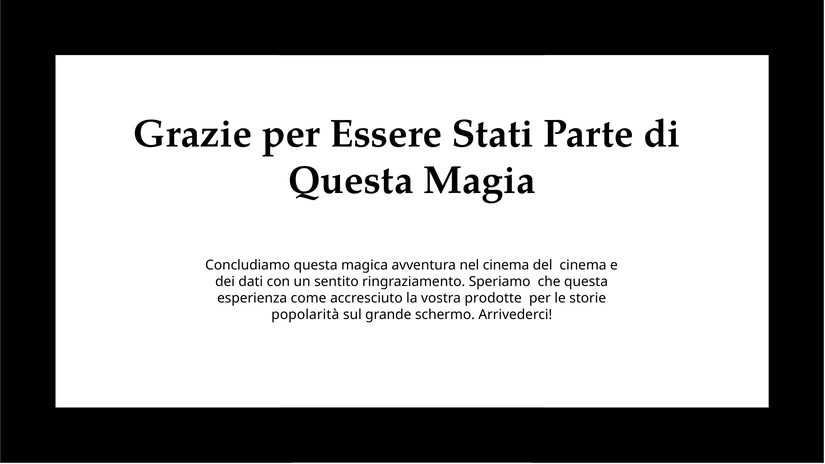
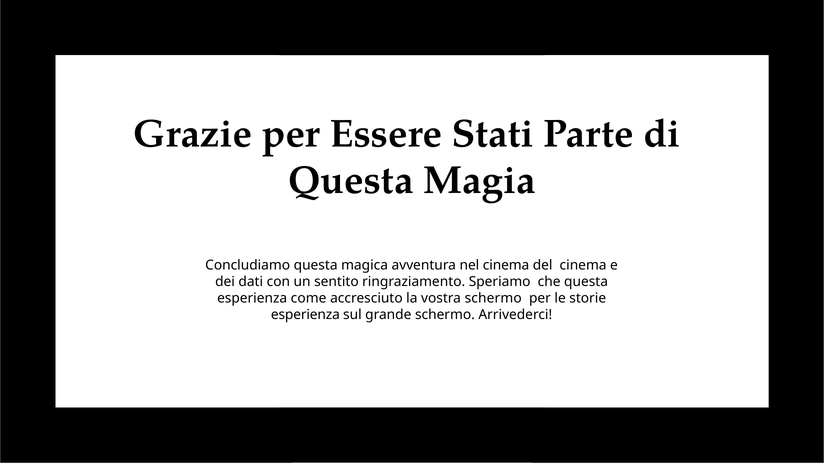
vostra prodotte: prodotte -> schermo
popolarità at (305, 315): popolarità -> esperienza
